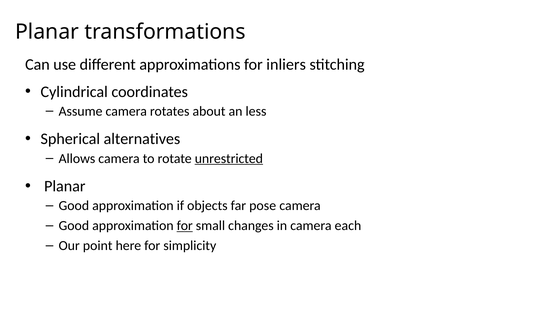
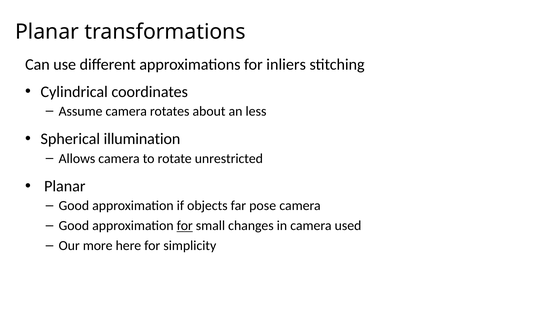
alternatives: alternatives -> illumination
unrestricted underline: present -> none
each: each -> used
point: point -> more
